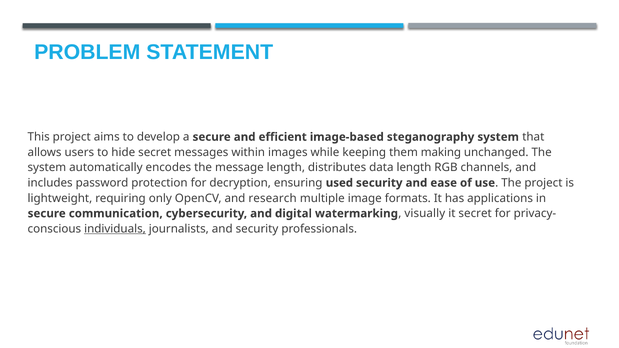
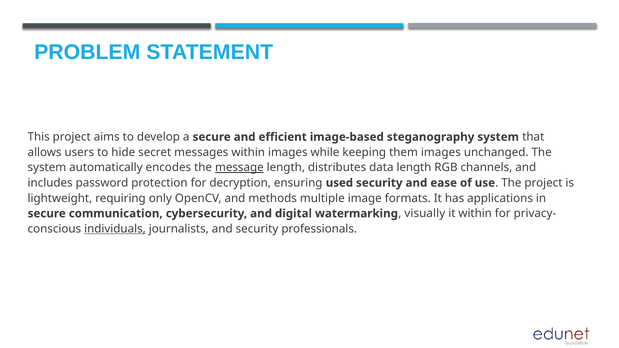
them making: making -> images
message underline: none -> present
research: research -> methods
it secret: secret -> within
